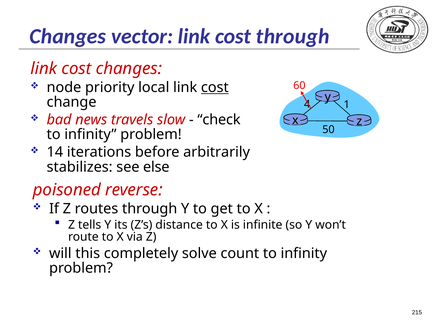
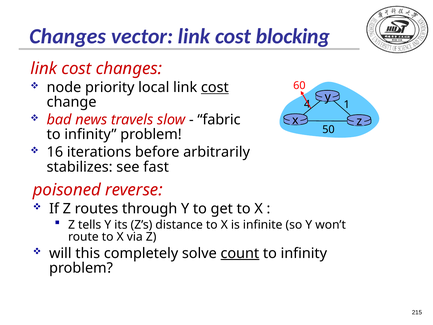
cost through: through -> blocking
check: check -> fabric
14: 14 -> 16
else: else -> fast
count underline: none -> present
